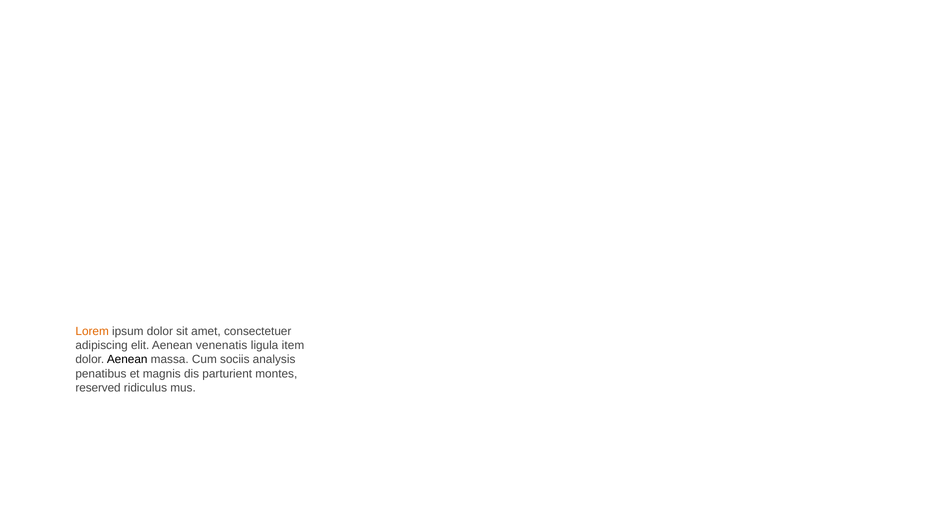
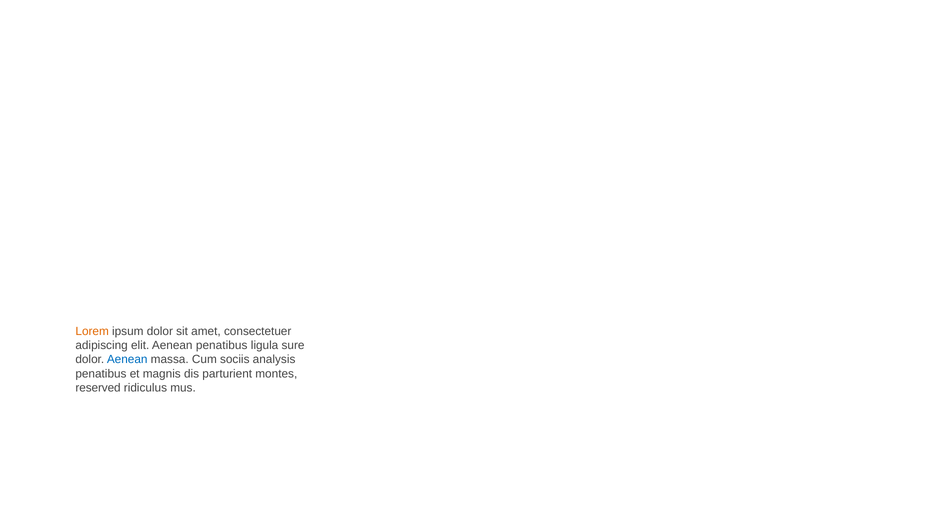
Aenean venenatis: venenatis -> penatibus
item: item -> sure
Aenean at (127, 359) colour: black -> blue
